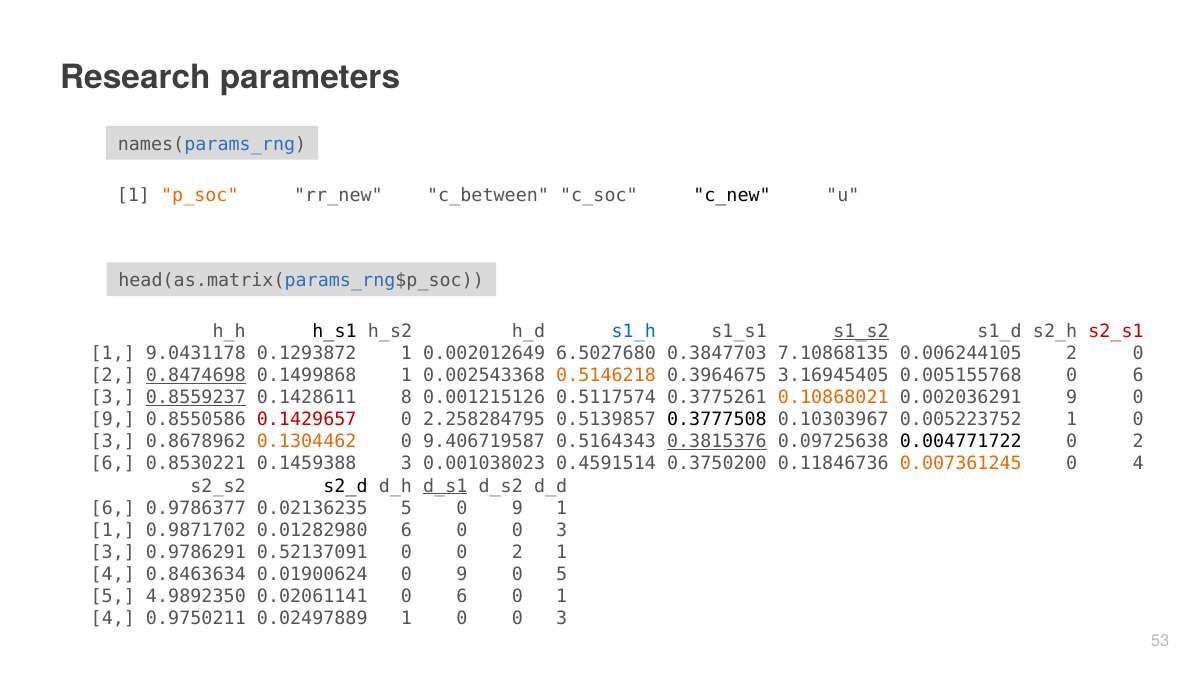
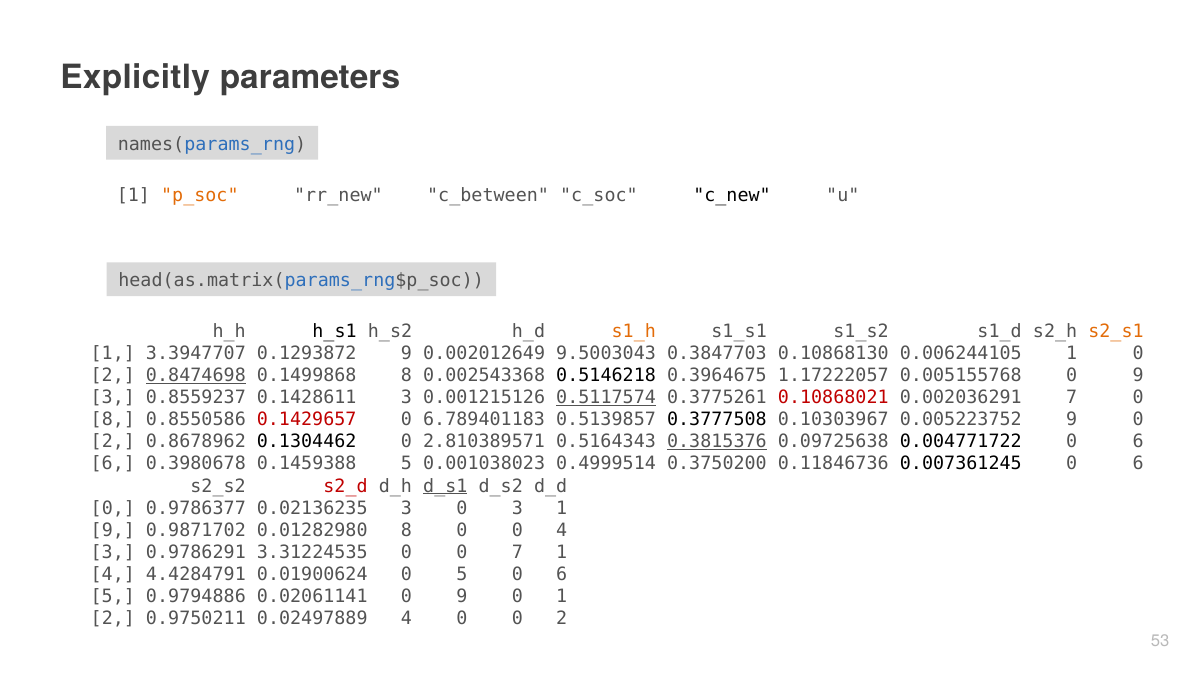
Research: Research -> Explicitly
s1_h colour: blue -> orange
s1_s2 underline: present -> none
s2_s1 colour: red -> orange
9.0431178: 9.0431178 -> 3.3947707
0.1293872 1: 1 -> 9
6.5027680: 6.5027680 -> 9.5003043
7.10868135: 7.10868135 -> 0.10868130
0.006244105 2: 2 -> 1
0.1499868 1: 1 -> 8
0.5146218 colour: orange -> black
3.16945405: 3.16945405 -> 1.17222057
0.005155768 0 6: 6 -> 9
0.8559237 underline: present -> none
0.1428611 8: 8 -> 3
0.5117574 underline: none -> present
0.10868021 colour: orange -> red
0.002036291 9: 9 -> 7
9 at (113, 420): 9 -> 8
2.258284795: 2.258284795 -> 6.789401183
0.005223752 1: 1 -> 9
3 at (113, 442): 3 -> 2
0.1304462 colour: orange -> black
9.406719587: 9.406719587 -> 2.810389571
2 at (1138, 442): 2 -> 6
0.8530221: 0.8530221 -> 0.3980678
0.1459388 3: 3 -> 5
0.4591514: 0.4591514 -> 0.4999514
0.007361245 colour: orange -> black
4 at (1138, 464): 4 -> 6
s2_d colour: black -> red
6 at (113, 508): 6 -> 0
0.02136235 5: 5 -> 3
9 at (517, 508): 9 -> 3
1 at (113, 530): 1 -> 9
0.01282980 6: 6 -> 8
3 at (562, 530): 3 -> 4
0.52137091: 0.52137091 -> 3.31224535
0 0 2: 2 -> 7
0.8463634: 0.8463634 -> 4.4284791
0.01900624 0 9: 9 -> 5
5 at (562, 574): 5 -> 6
4.9892350: 4.9892350 -> 0.9794886
0.02061141 0 6: 6 -> 9
4 at (113, 618): 4 -> 2
0.02497889 1: 1 -> 4
3 at (562, 618): 3 -> 2
